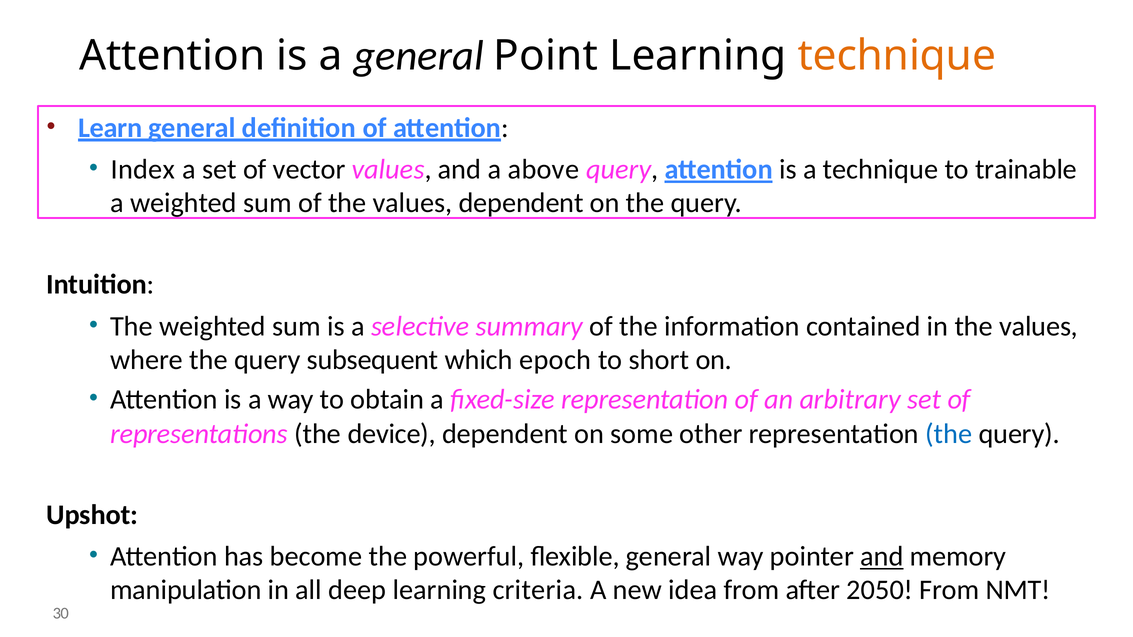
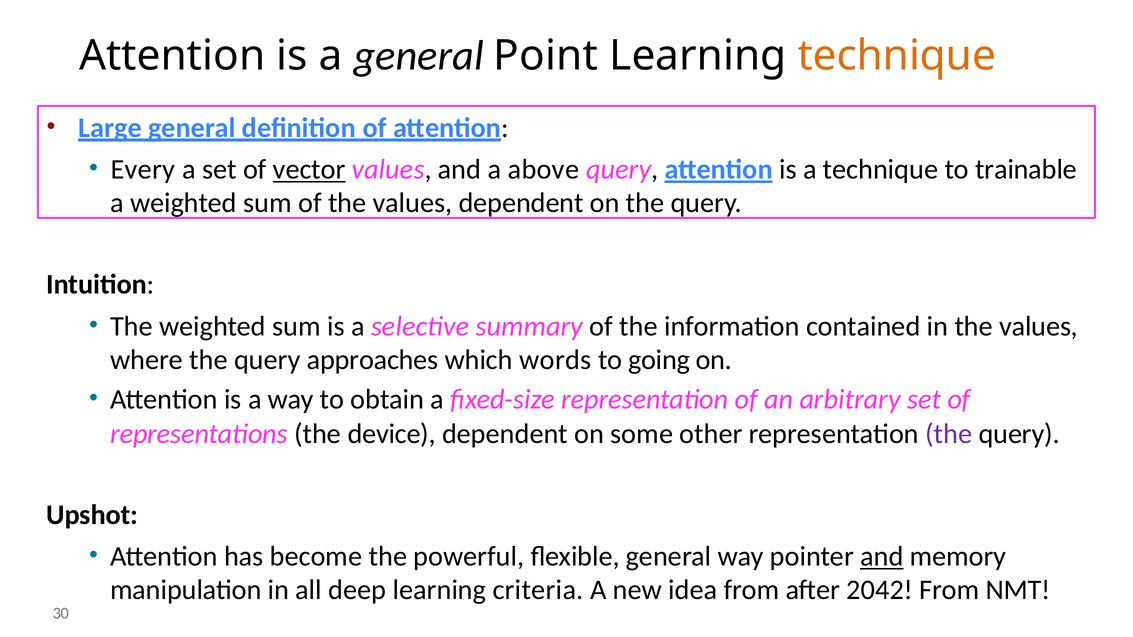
Learn: Learn -> Large
Index: Index -> Every
vector underline: none -> present
subsequent: subsequent -> approaches
epoch: epoch -> words
short: short -> going
the at (949, 434) colour: blue -> purple
2050: 2050 -> 2042
